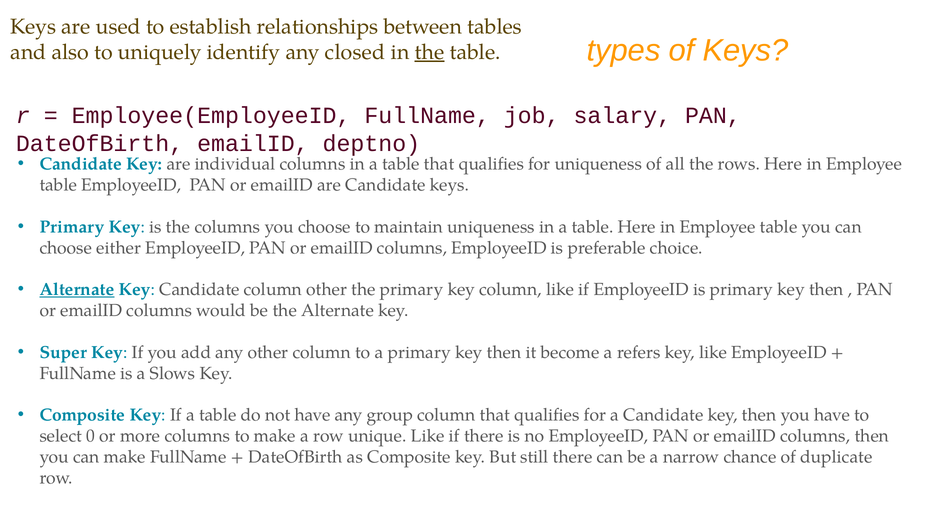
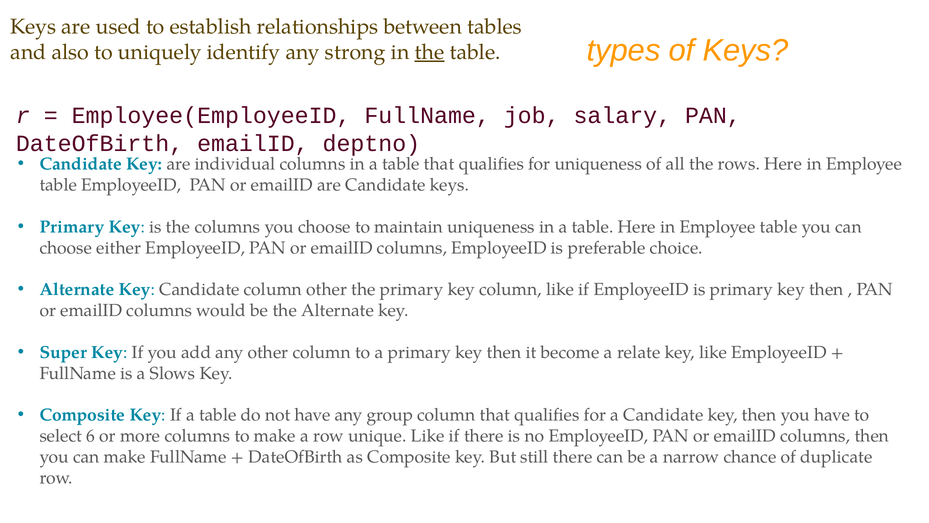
closed: closed -> strong
Alternate at (77, 289) underline: present -> none
refers: refers -> relate
0: 0 -> 6
